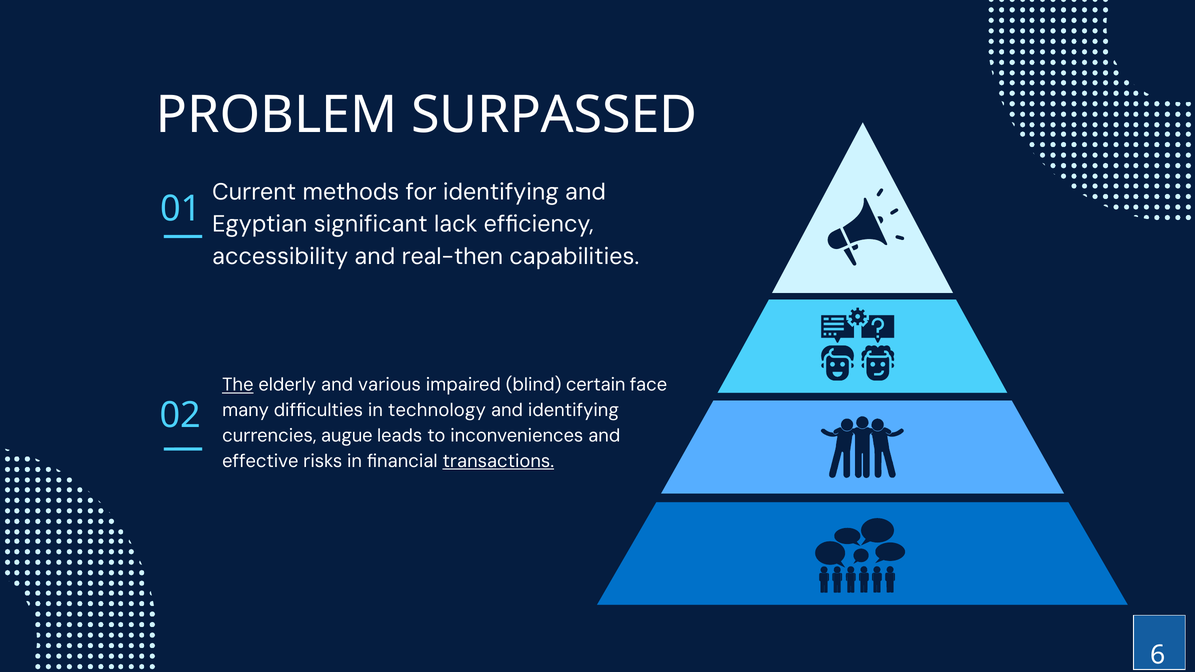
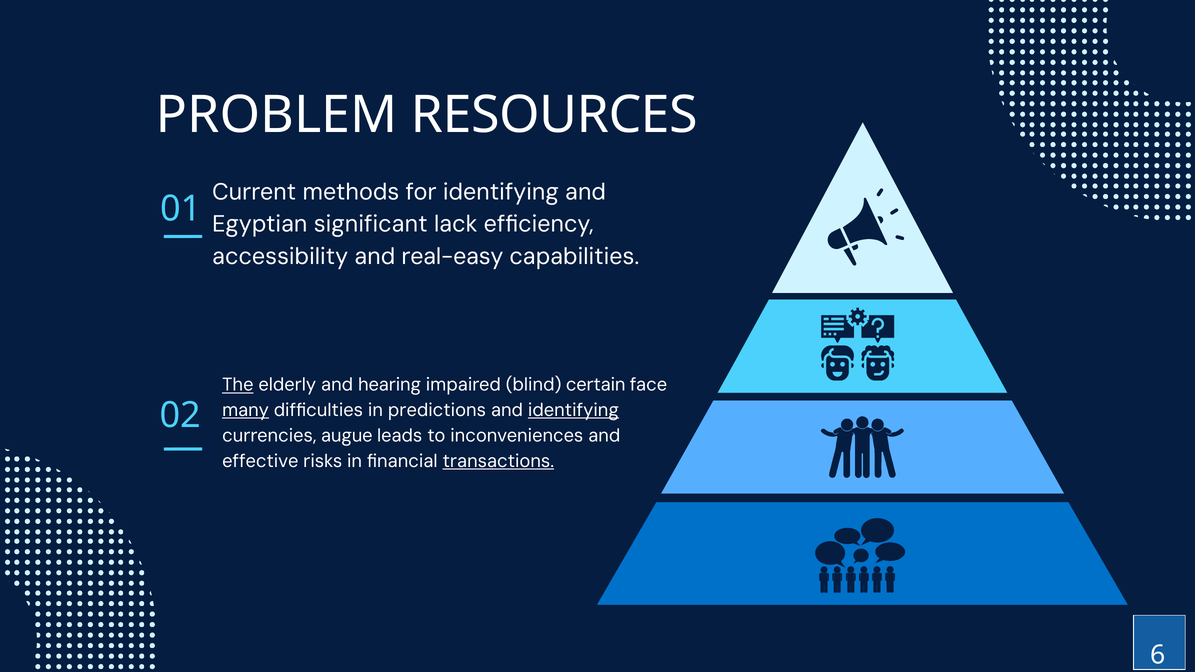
SURPASSED: SURPASSED -> RESOURCES
real-then: real-then -> real-easy
various: various -> hearing
many underline: none -> present
technology: technology -> predictions
identifying at (573, 410) underline: none -> present
